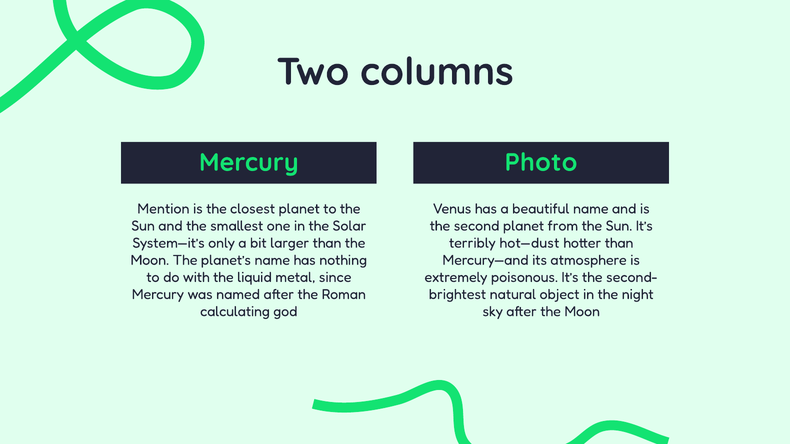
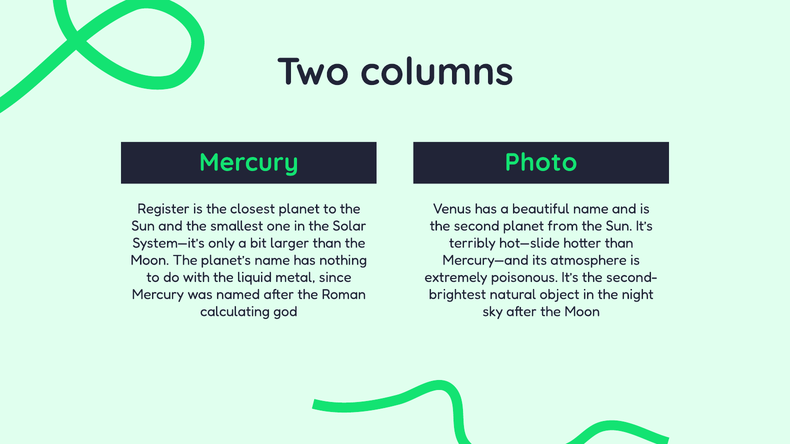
Mention: Mention -> Register
hot—dust: hot—dust -> hot—slide
